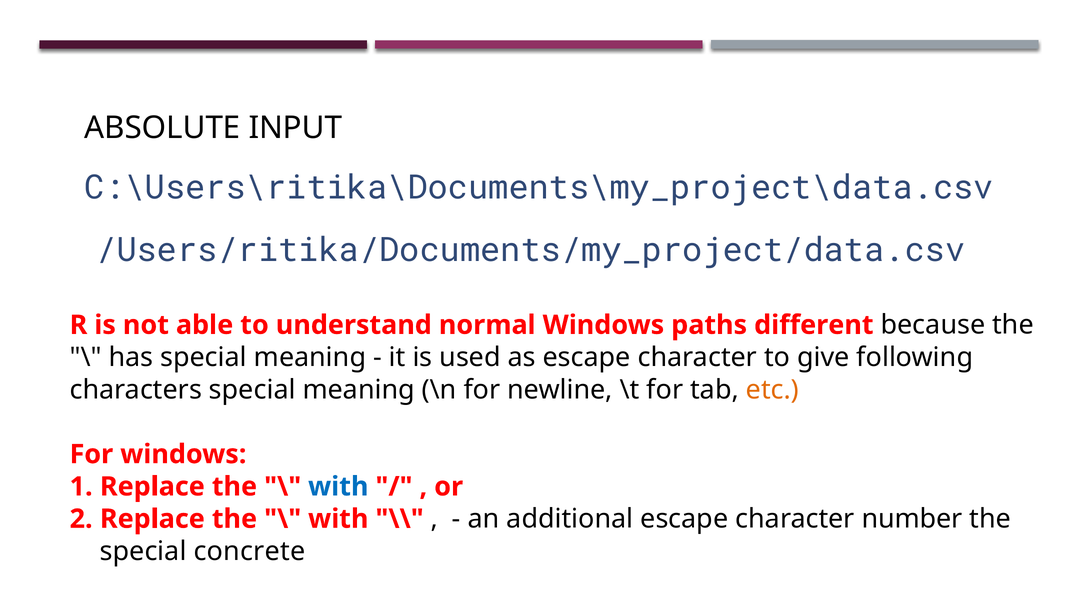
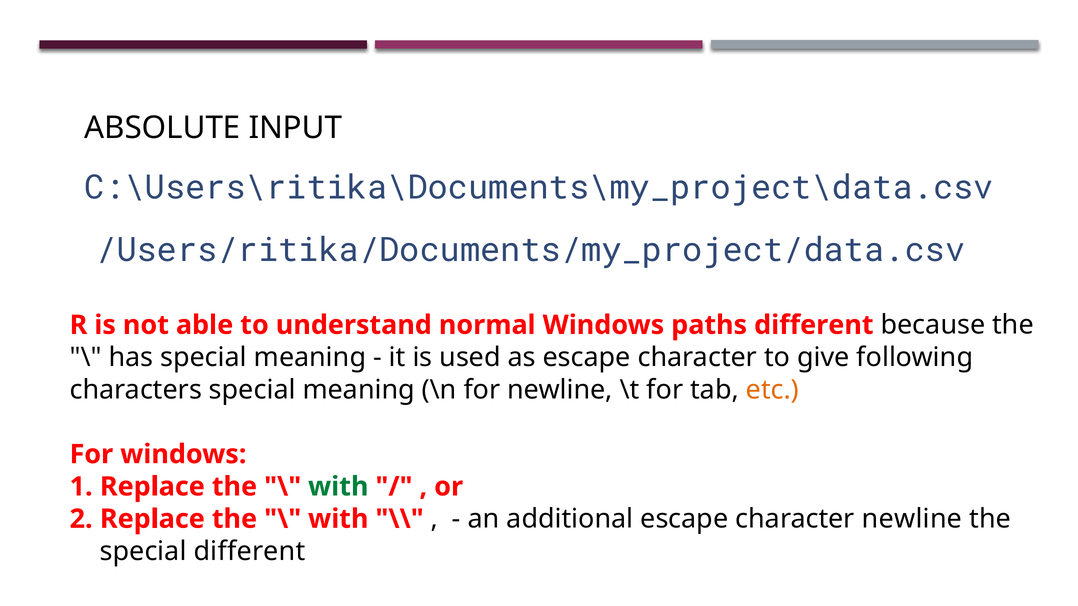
with at (338, 487) colour: blue -> green
character number: number -> newline
special concrete: concrete -> different
